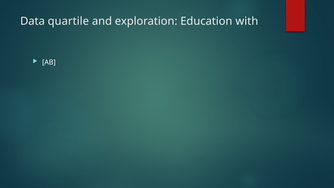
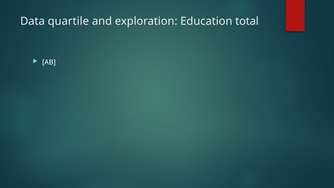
with: with -> total
